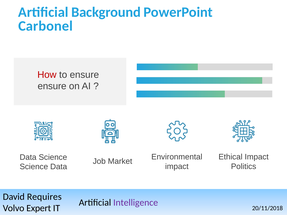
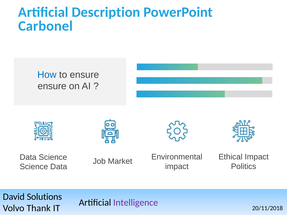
Background: Background -> Description
How colour: red -> blue
Requires: Requires -> Solutions
Expert: Expert -> Thank
